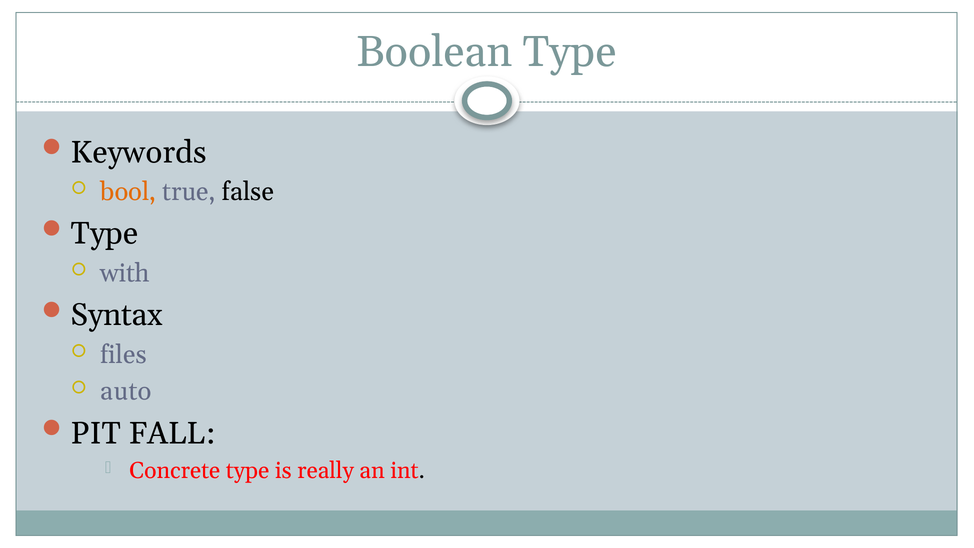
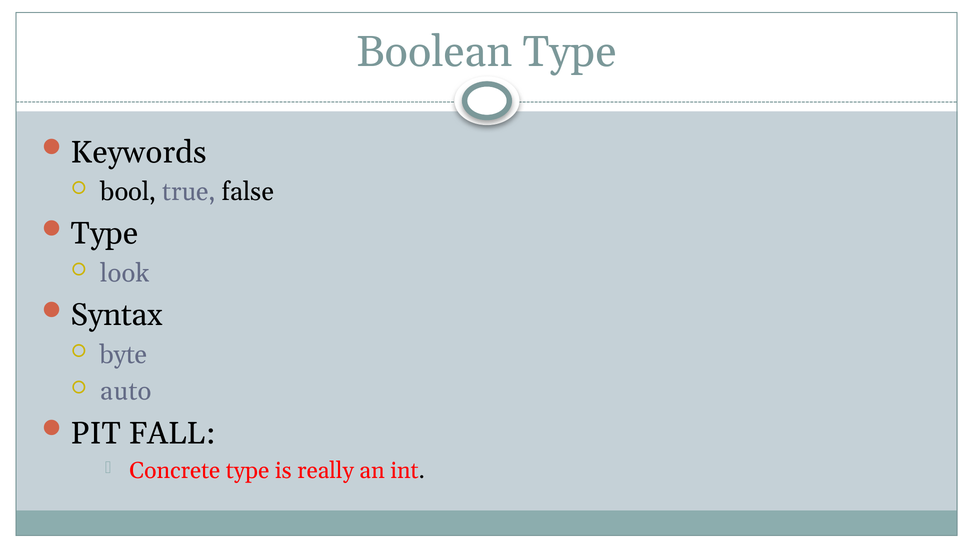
bool colour: orange -> black
with: with -> look
files: files -> byte
